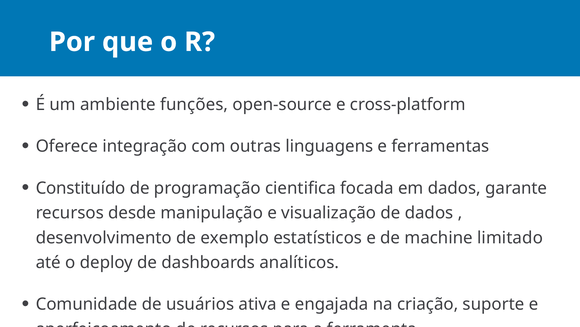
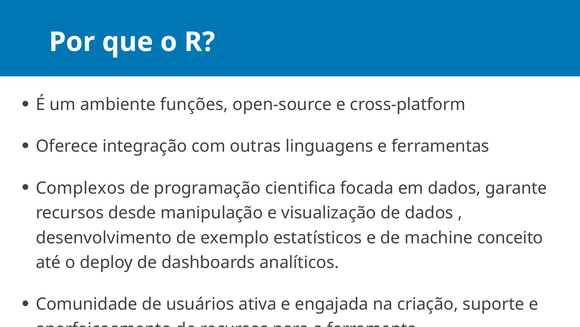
Constituído: Constituído -> Complexos
limitado: limitado -> conceito
